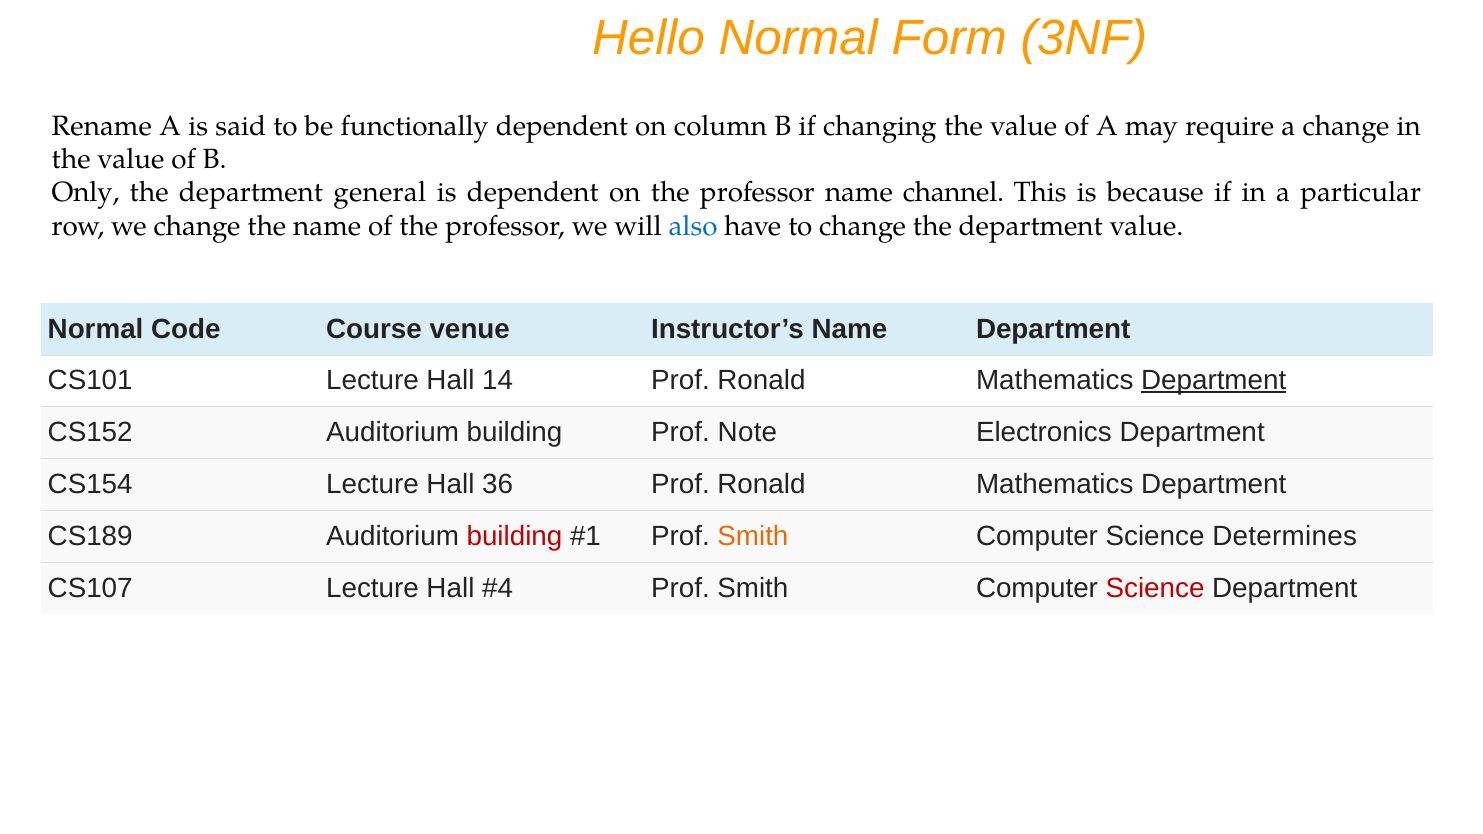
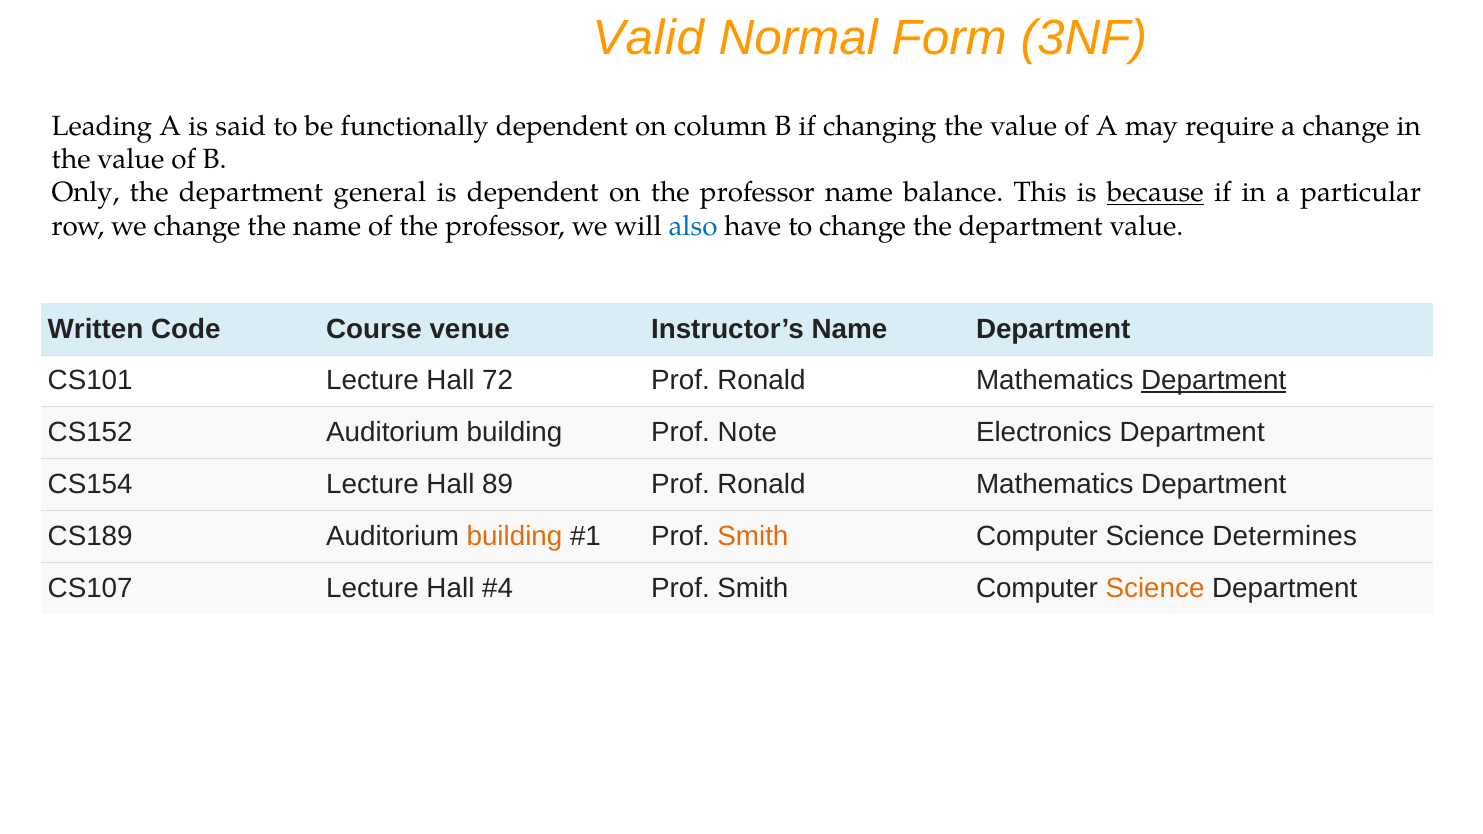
Hello: Hello -> Valid
Rename: Rename -> Leading
channel: channel -> balance
because underline: none -> present
Normal at (96, 330): Normal -> Written
14: 14 -> 72
36: 36 -> 89
building at (514, 536) colour: red -> orange
Science at (1155, 588) colour: red -> orange
